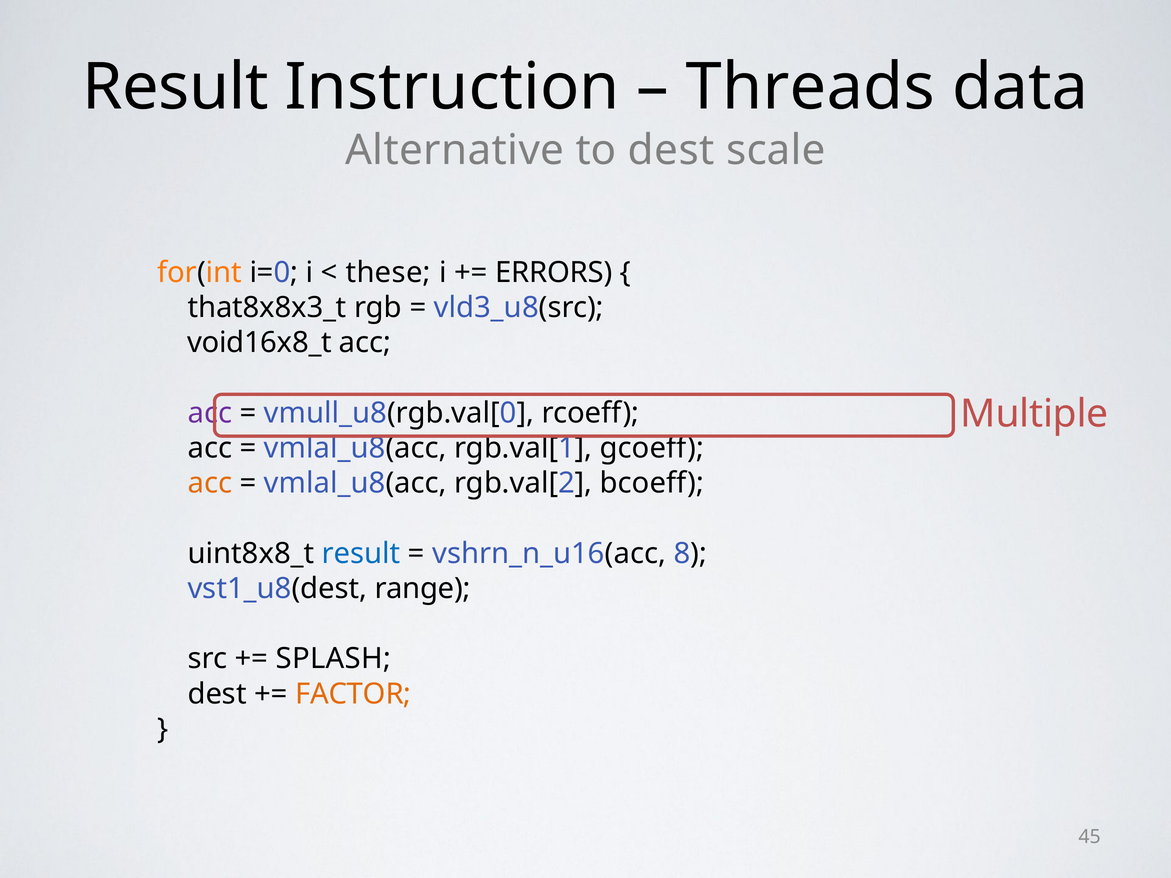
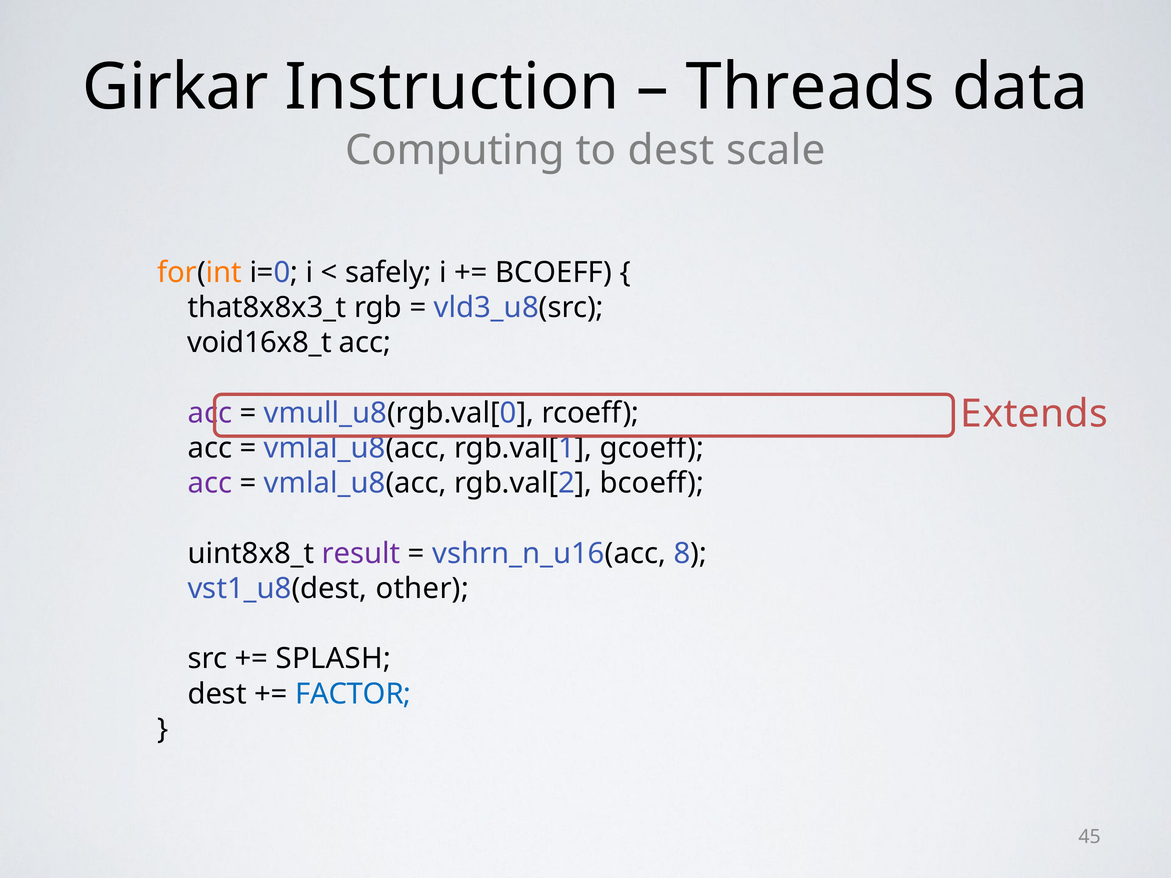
Result at (175, 88): Result -> Girkar
Alternative: Alternative -> Computing
these: these -> safely
ERRORS at (554, 273): ERRORS -> BCOEFF
Multiple: Multiple -> Extends
acc at (210, 483) colour: orange -> purple
result at (361, 554) colour: blue -> purple
range: range -> other
FACTOR colour: orange -> blue
